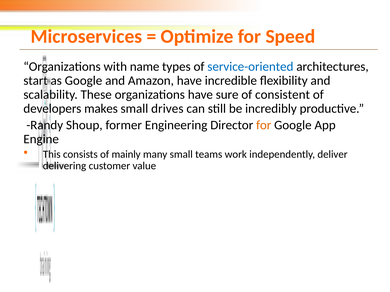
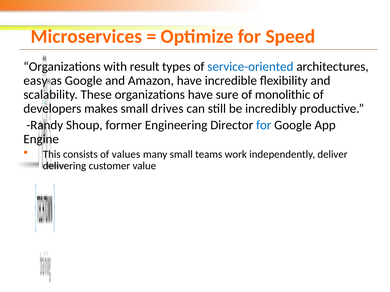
name: name -> result
start: start -> easy
consistent: consistent -> monolithic
for at (264, 125) colour: orange -> blue
mainly: mainly -> values
